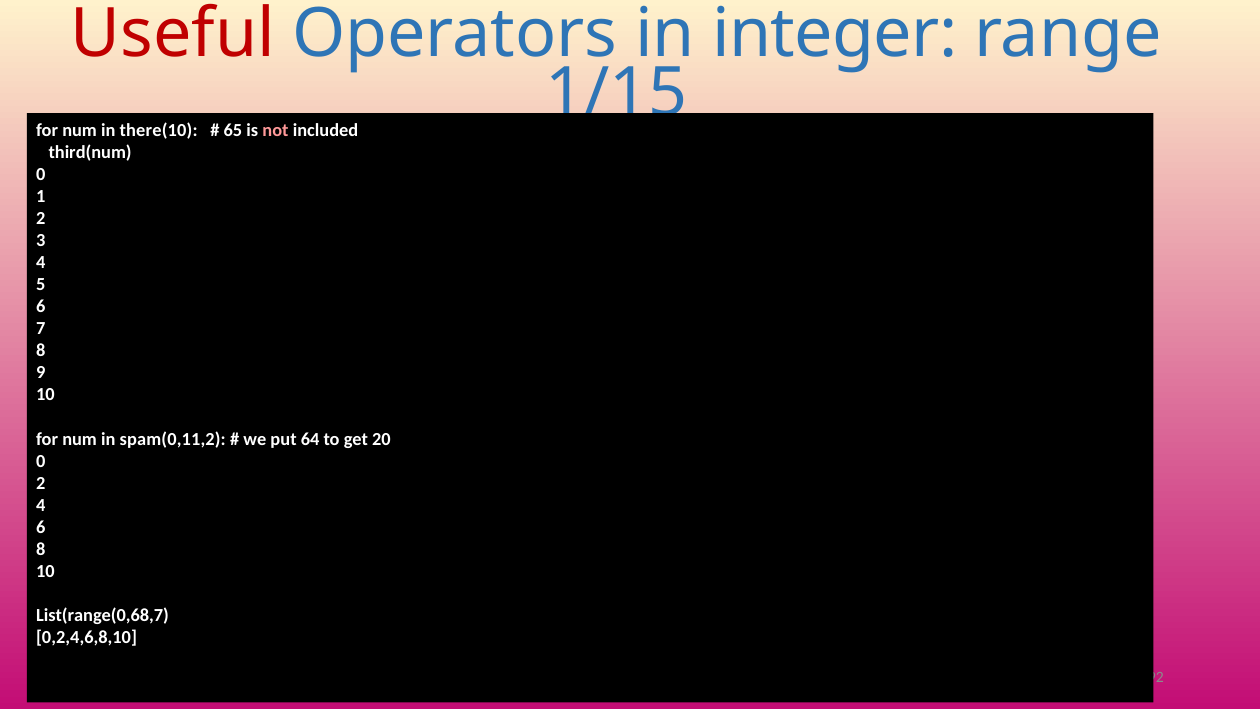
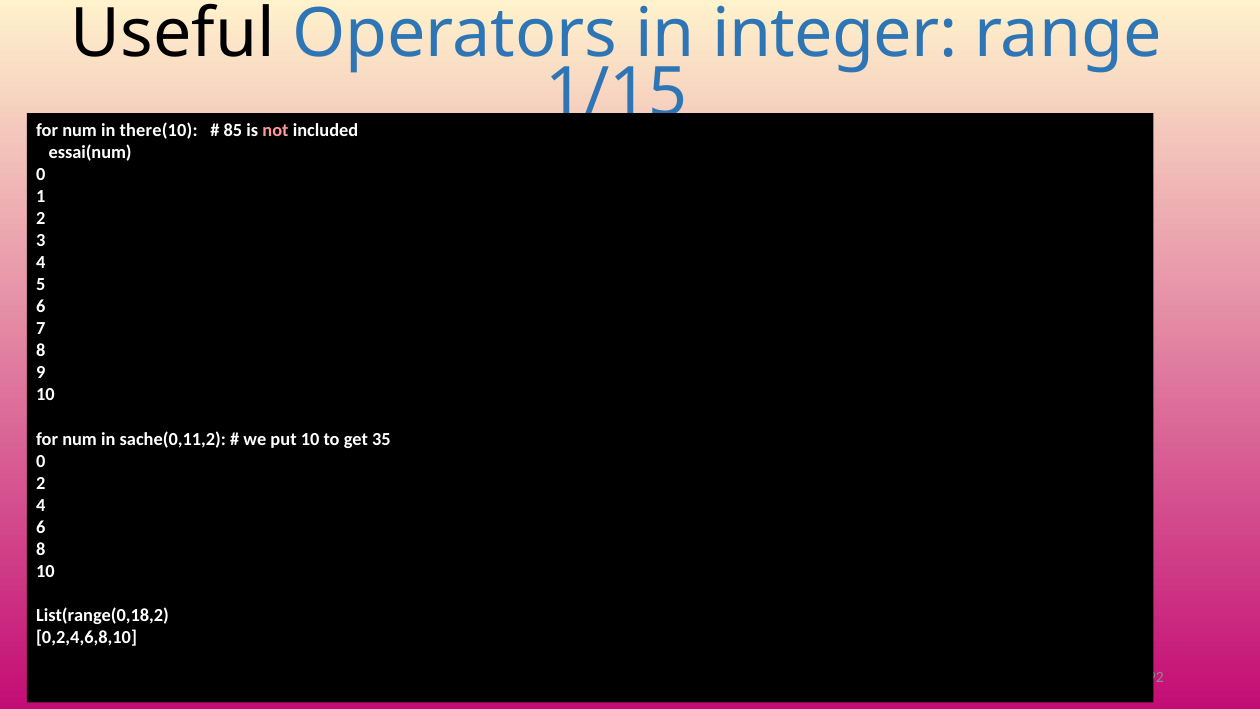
Useful colour: red -> black
65: 65 -> 85
third(num: third(num -> essai(num
spam(0,11,2: spam(0,11,2 -> sache(0,11,2
put 64: 64 -> 10
20: 20 -> 35
List(range(0,68,7: List(range(0,68,7 -> List(range(0,18,2
